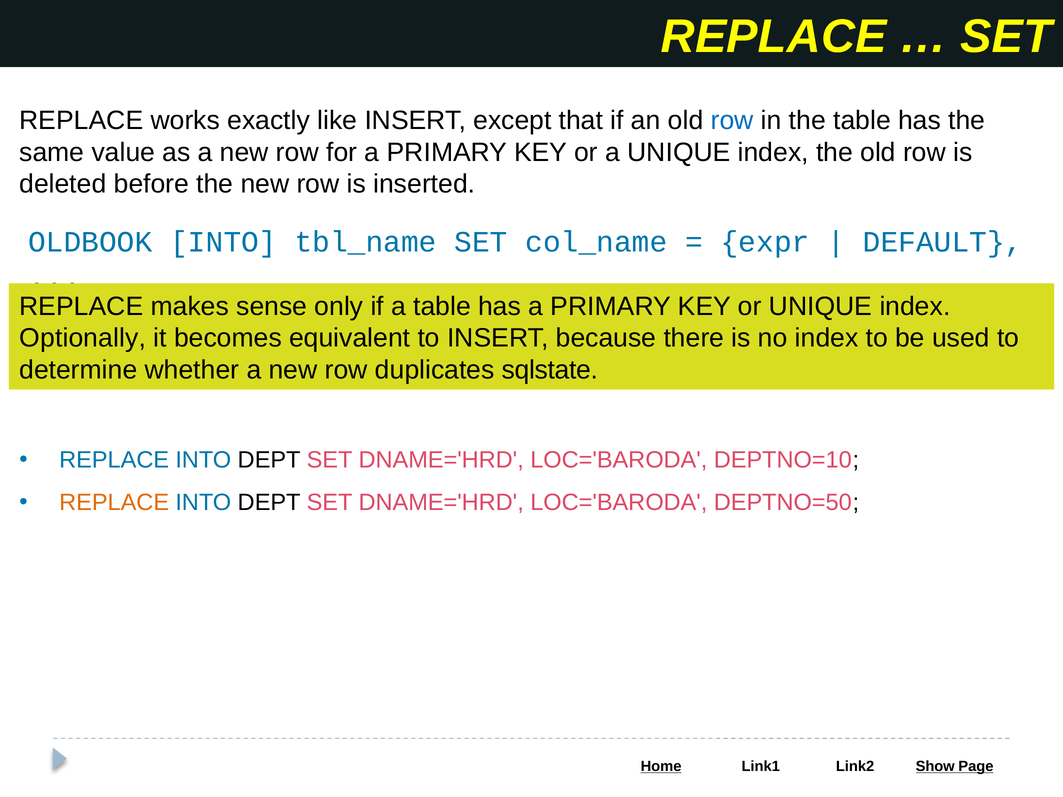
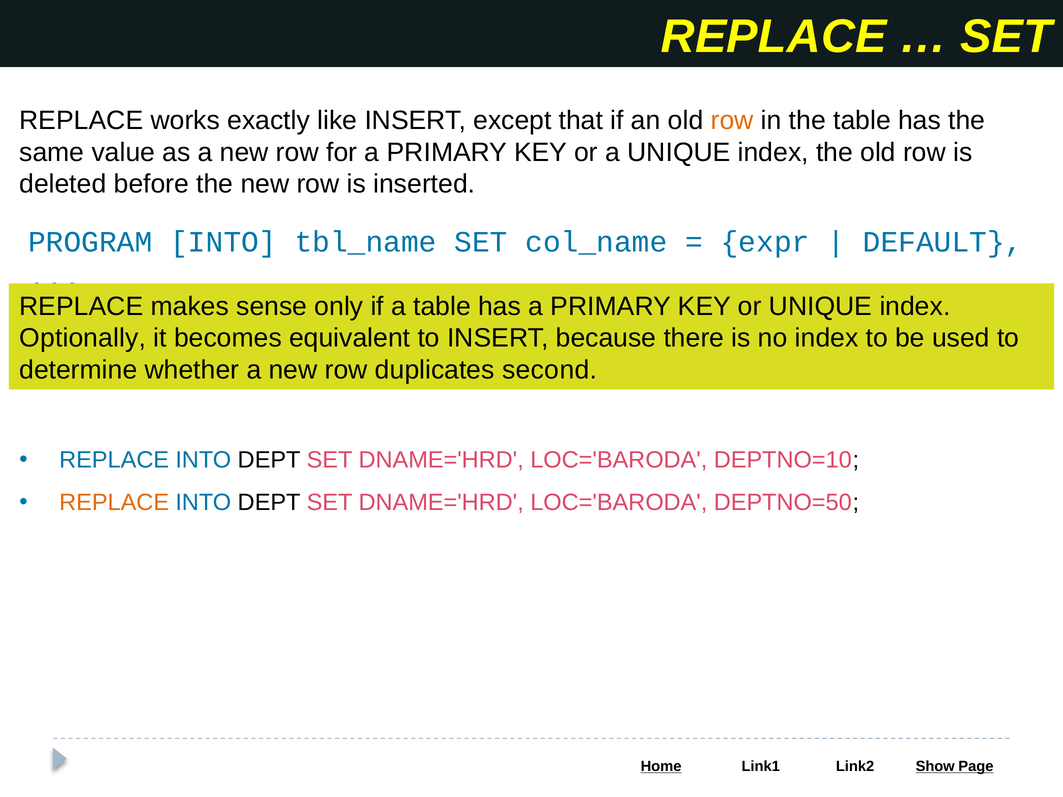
row at (732, 120) colour: blue -> orange
OLDBOOK: OLDBOOK -> PROGRAM
sqlstate: sqlstate -> second
